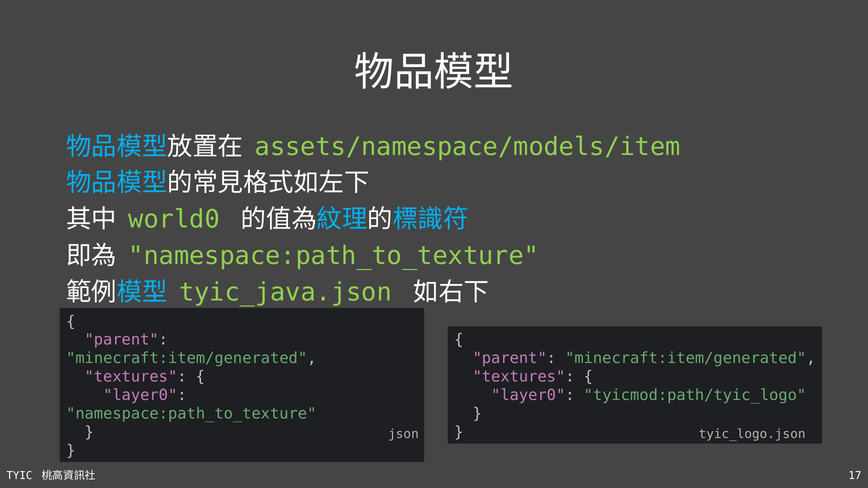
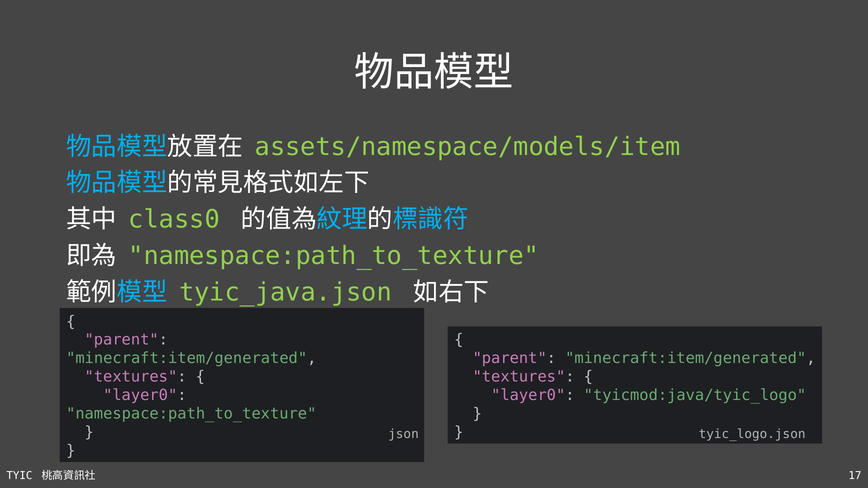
world0: world0 -> class0
tyicmod:path/tyic_logo: tyicmod:path/tyic_logo -> tyicmod:java/tyic_logo
